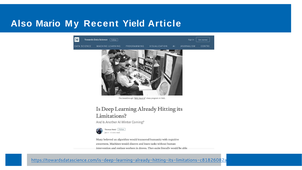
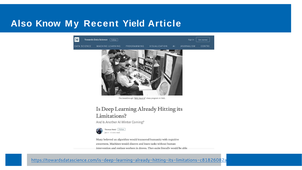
Mario: Mario -> Know
